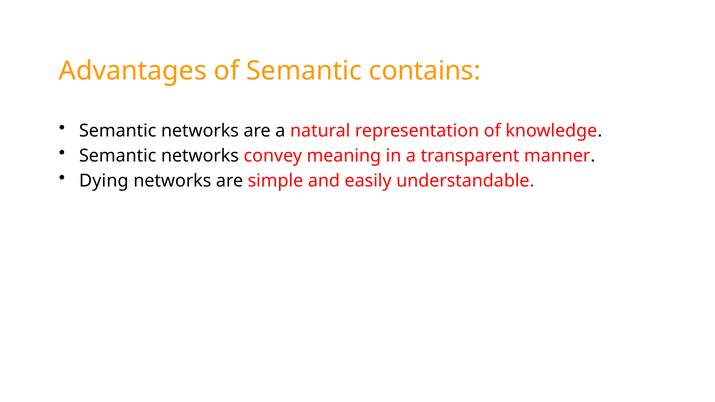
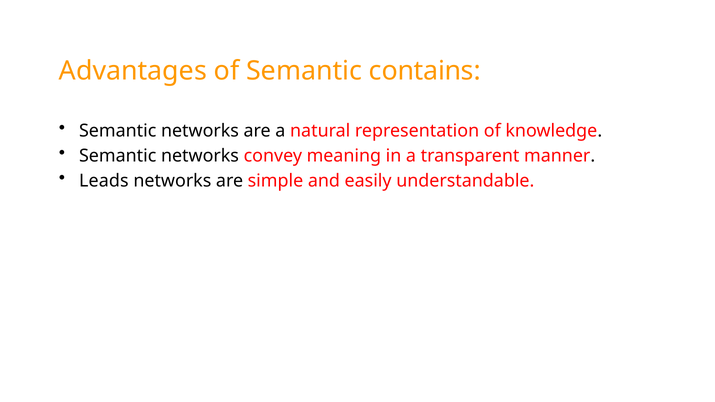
Dying: Dying -> Leads
